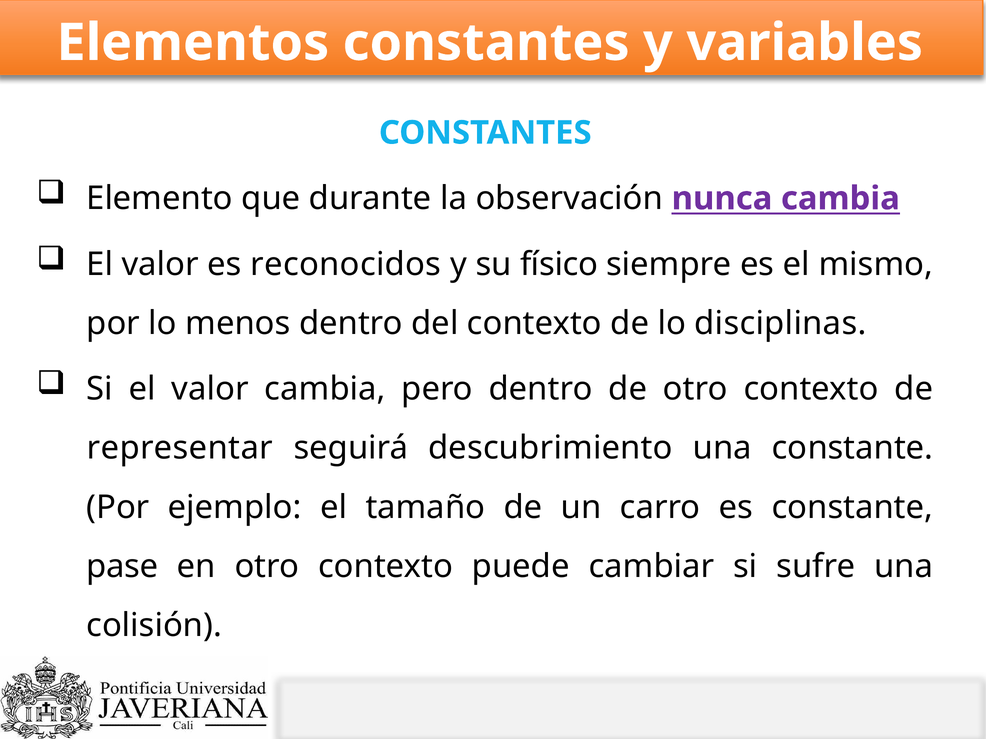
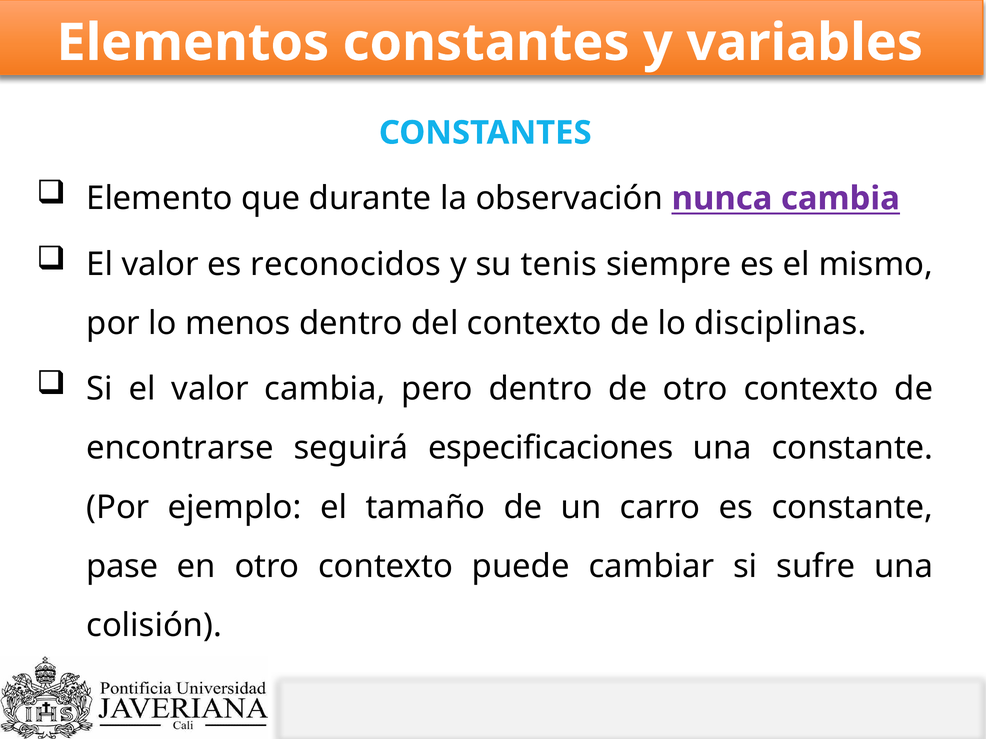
físico: físico -> tenis
representar: representar -> encontrarse
descubrimiento: descubrimiento -> especificaciones
